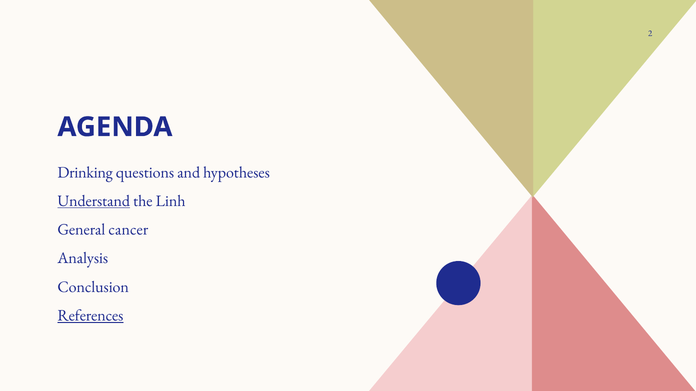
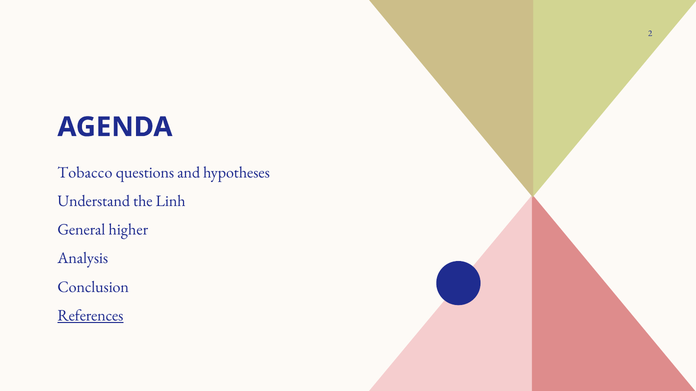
Drinking: Drinking -> Tobacco
Understand underline: present -> none
cancer: cancer -> higher
